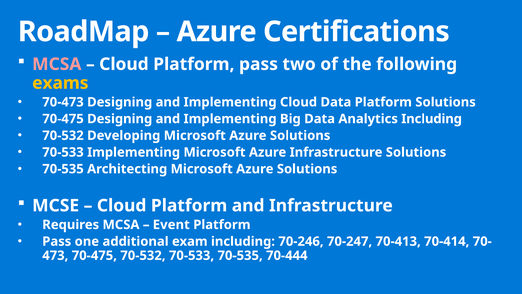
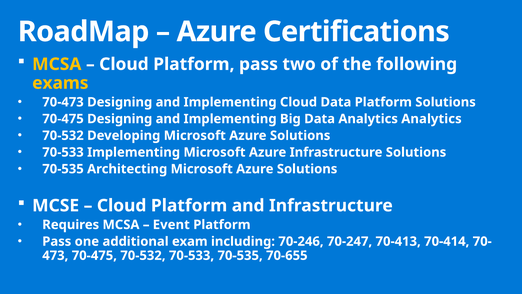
MCSA at (57, 64) colour: pink -> yellow
Analytics Including: Including -> Analytics
70-444: 70-444 -> 70-655
